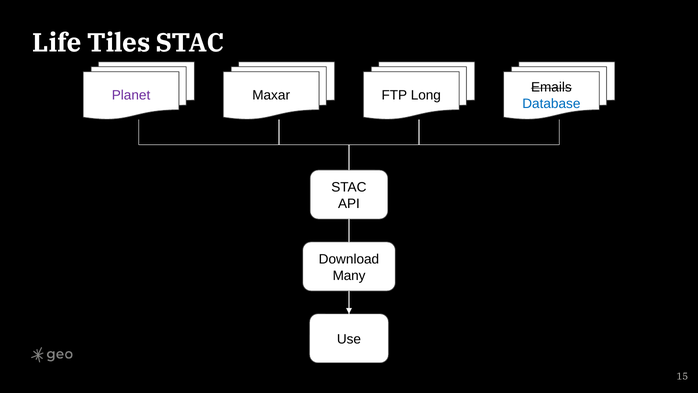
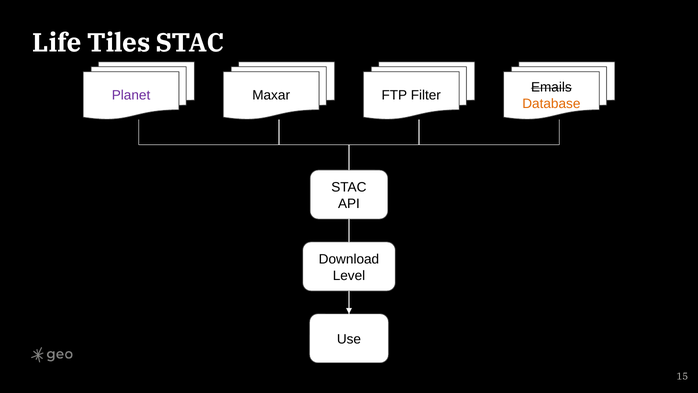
Long: Long -> Filter
Database colour: blue -> orange
Many: Many -> Level
